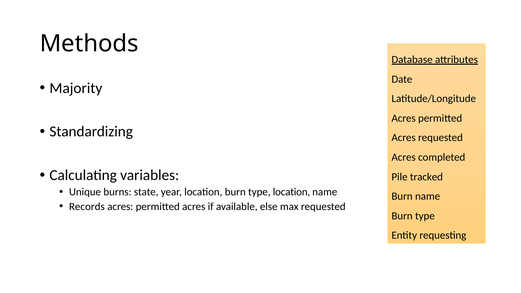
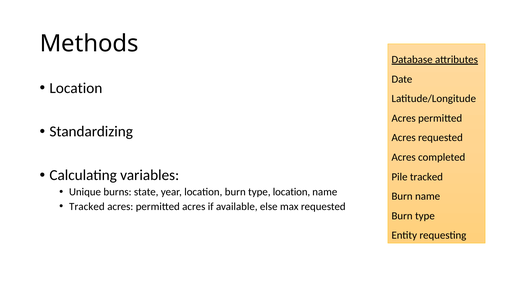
Majority at (76, 88): Majority -> Location
Records at (87, 207): Records -> Tracked
